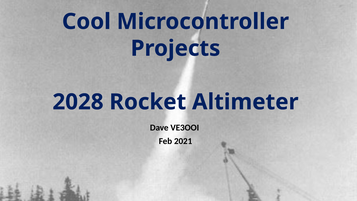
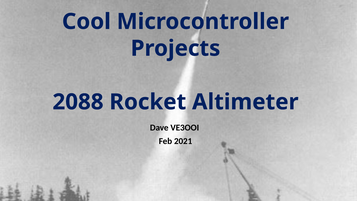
2028: 2028 -> 2088
